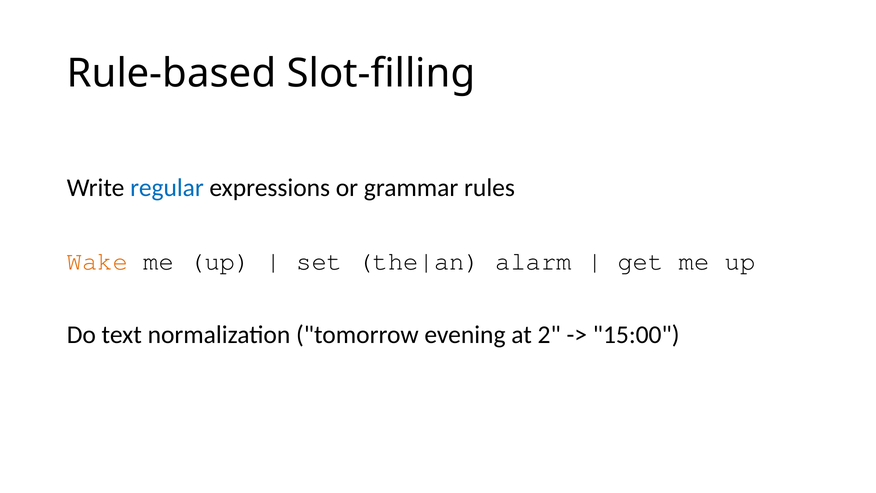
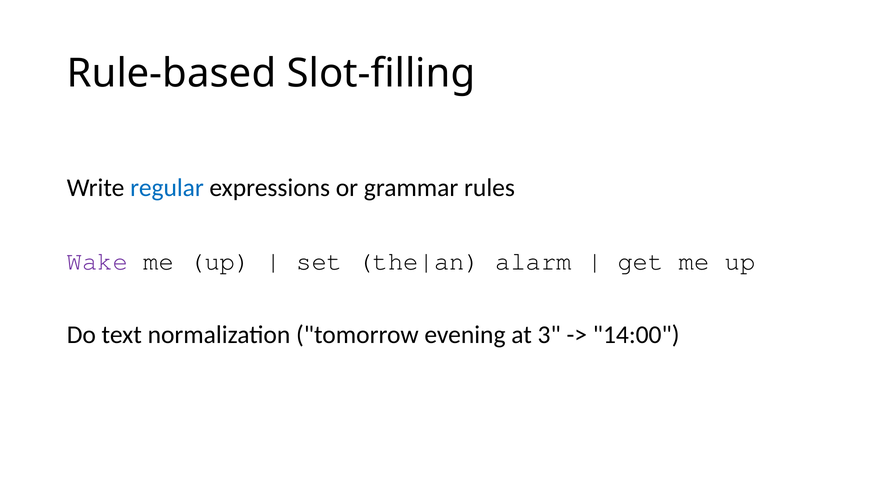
Wake colour: orange -> purple
2: 2 -> 3
15:00: 15:00 -> 14:00
